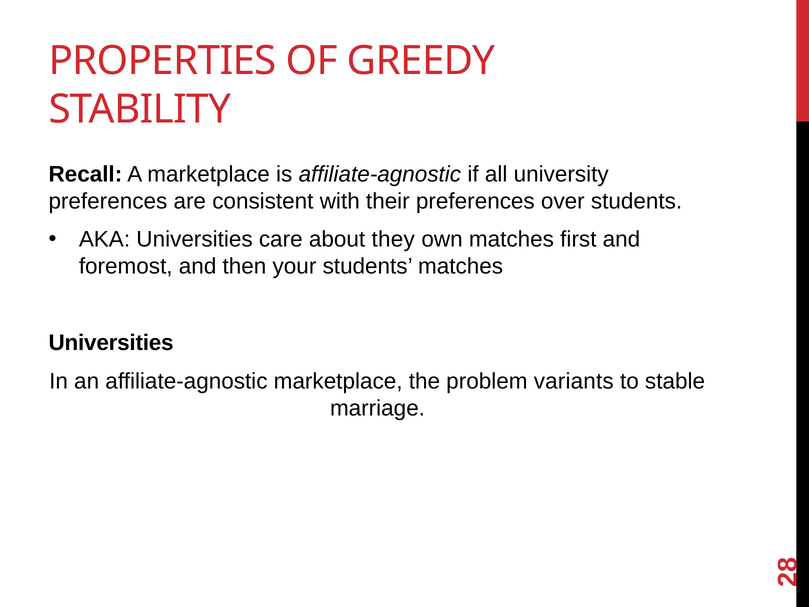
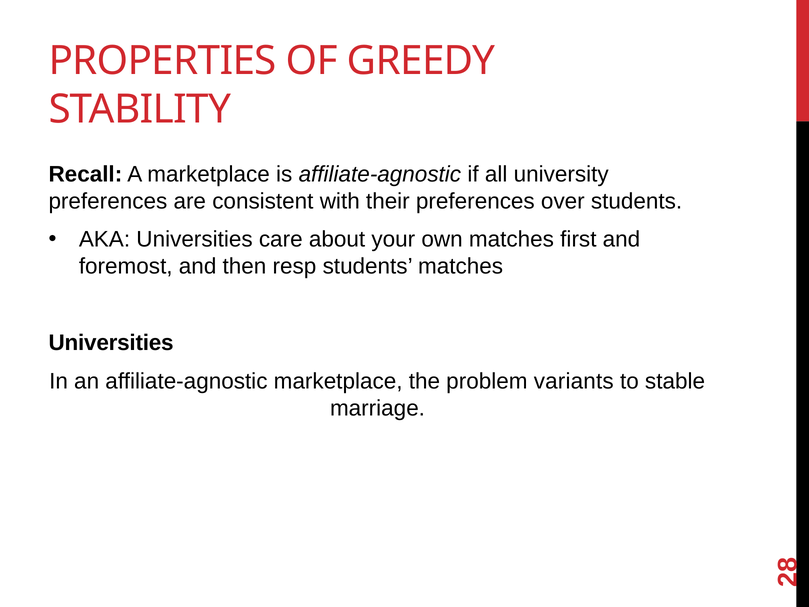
they: they -> your
your: your -> resp
